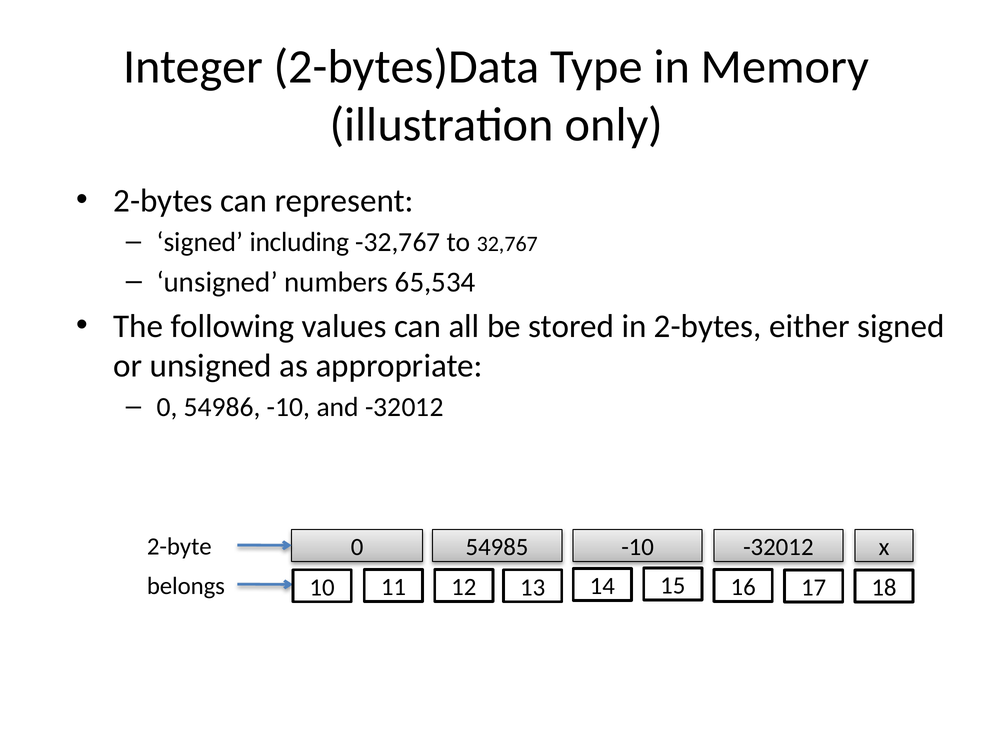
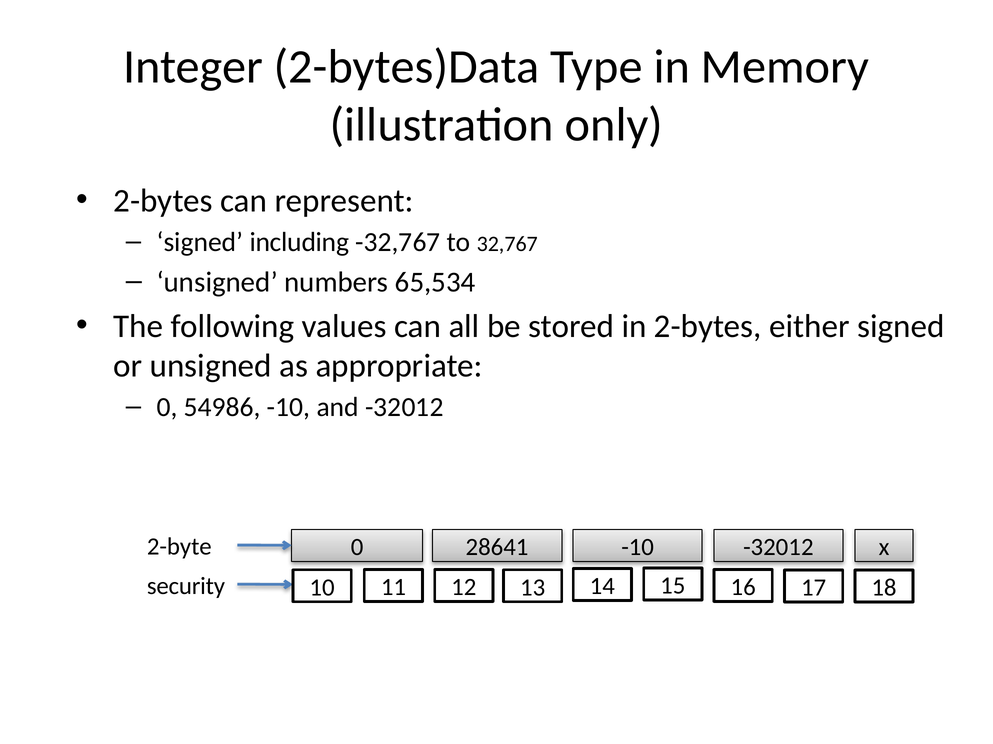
54985: 54985 -> 28641
belongs: belongs -> security
